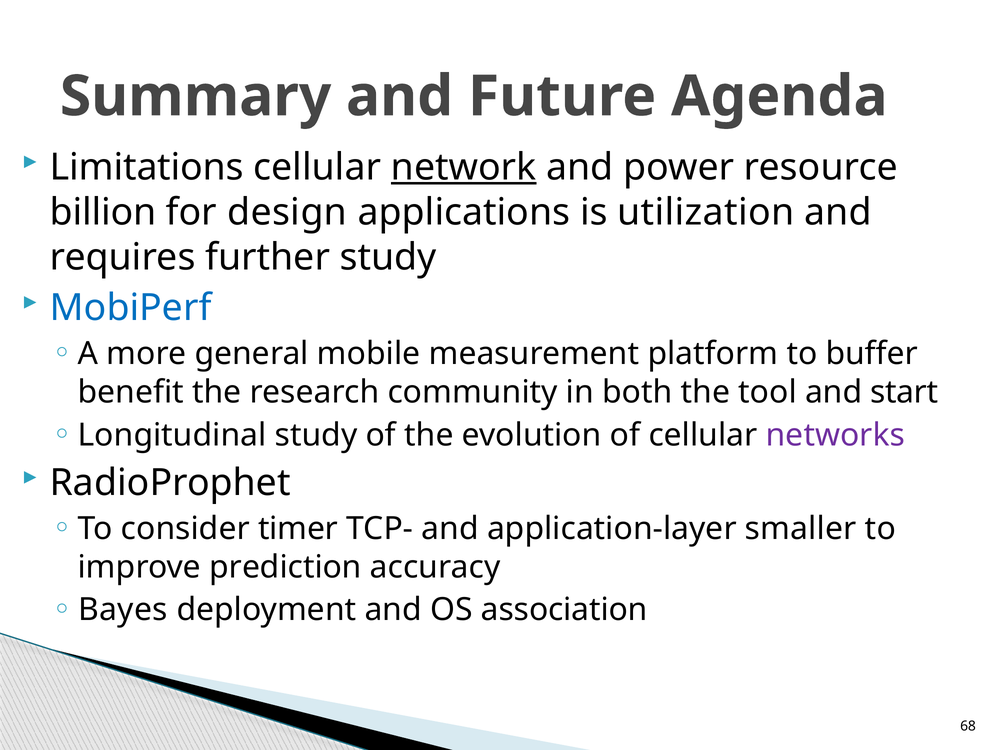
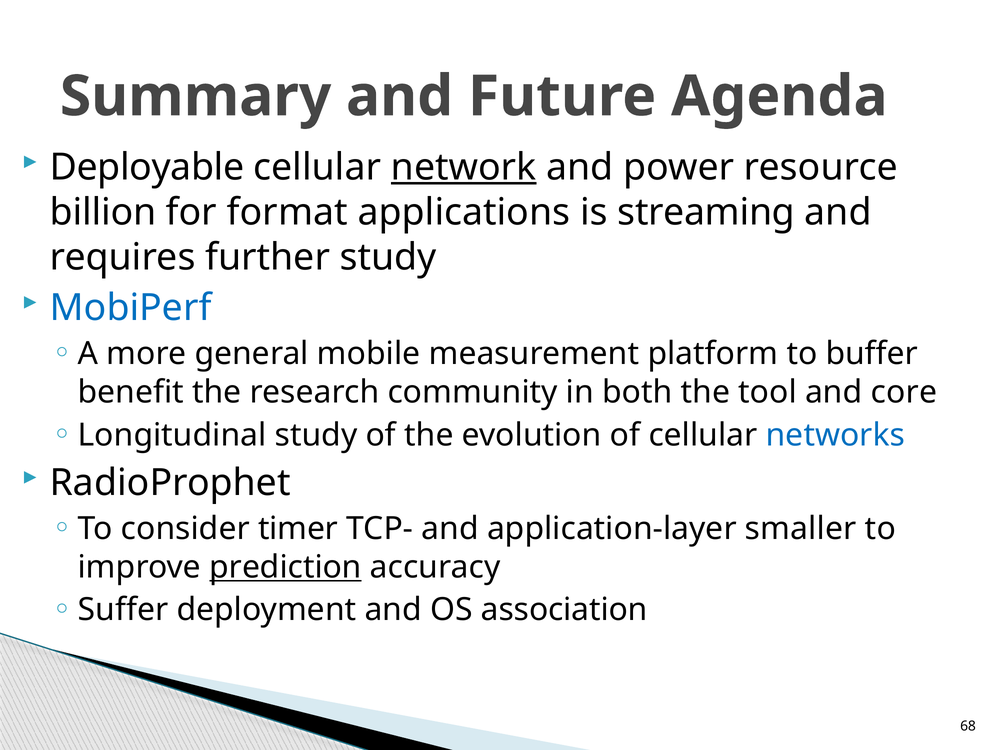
Limitations: Limitations -> Deployable
design: design -> format
utilization: utilization -> streaming
start: start -> core
networks colour: purple -> blue
prediction underline: none -> present
Bayes: Bayes -> Suffer
